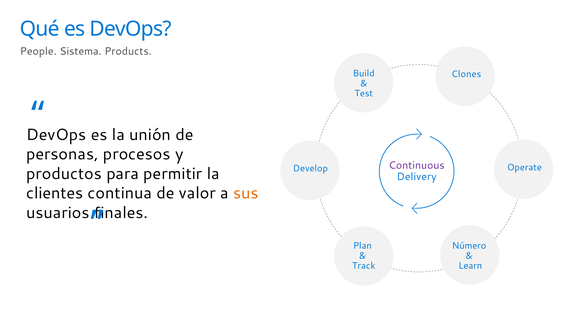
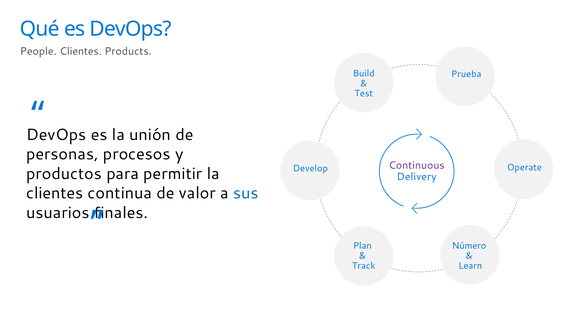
People Sistema: Sistema -> Clientes
Clones: Clones -> Prueba
sus colour: orange -> blue
